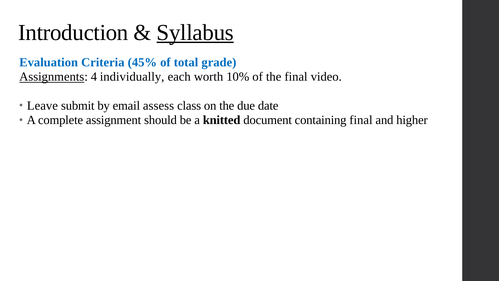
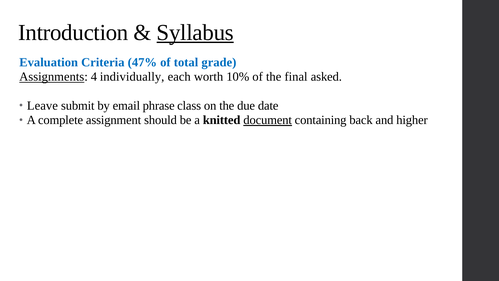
45%: 45% -> 47%
video: video -> asked
assess: assess -> phrase
document underline: none -> present
containing final: final -> back
